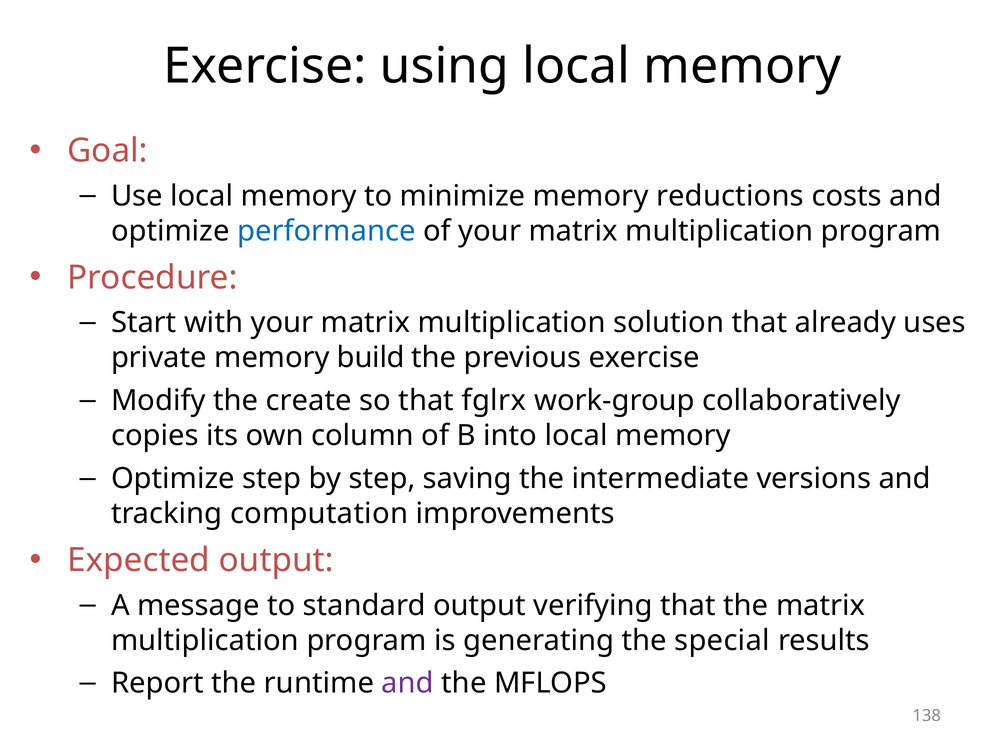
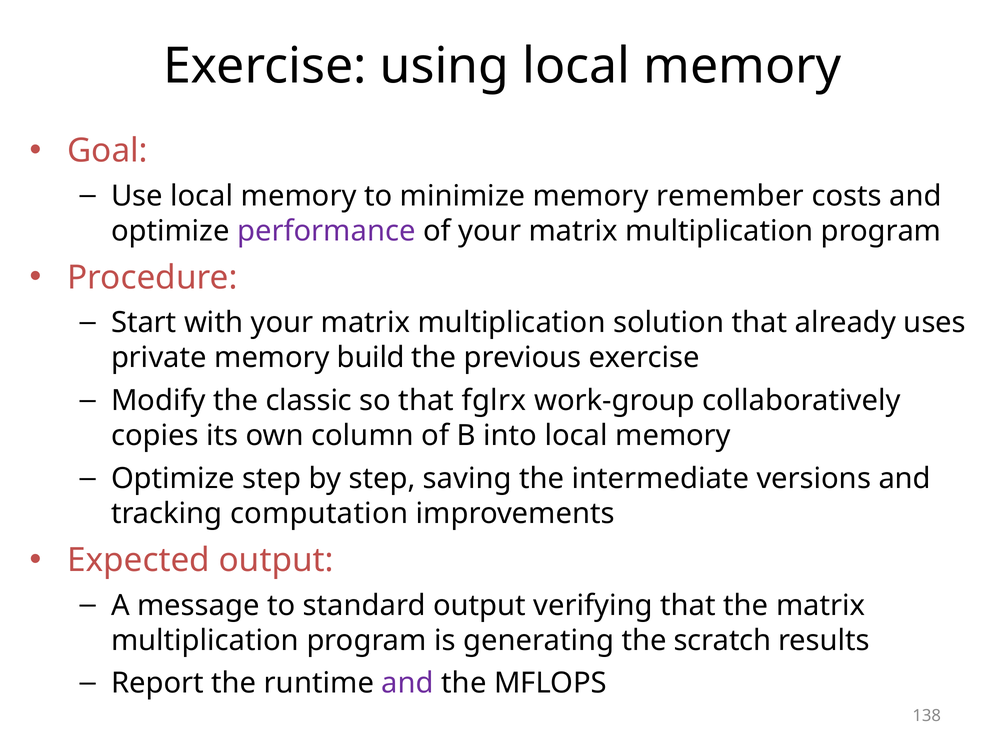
reductions: reductions -> remember
performance colour: blue -> purple
create: create -> classic
special: special -> scratch
